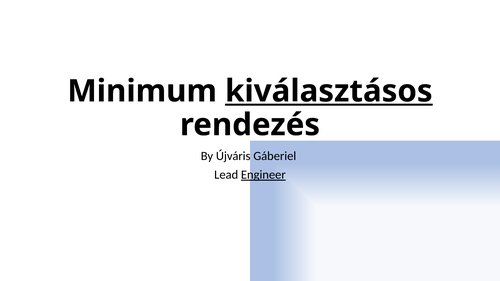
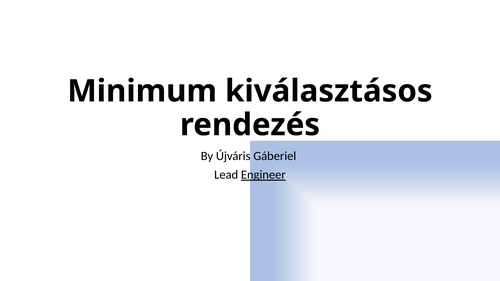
kiválasztásos underline: present -> none
